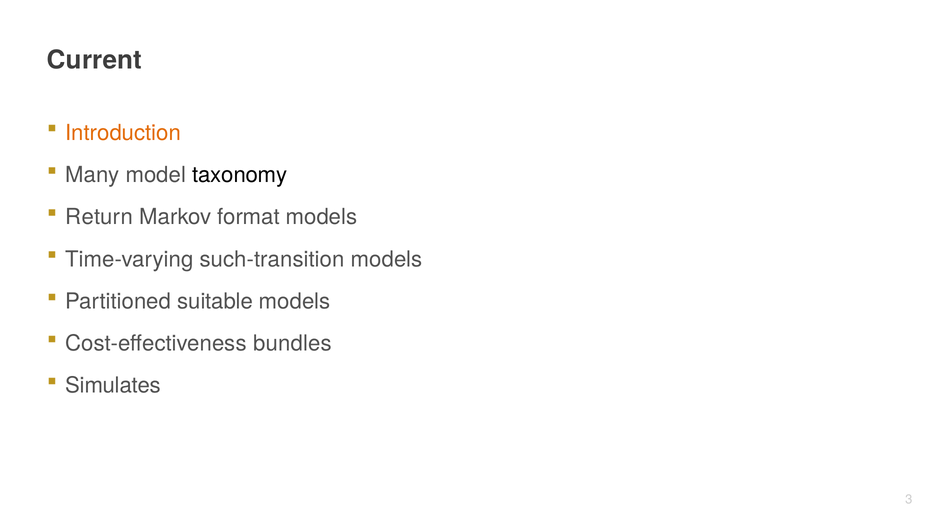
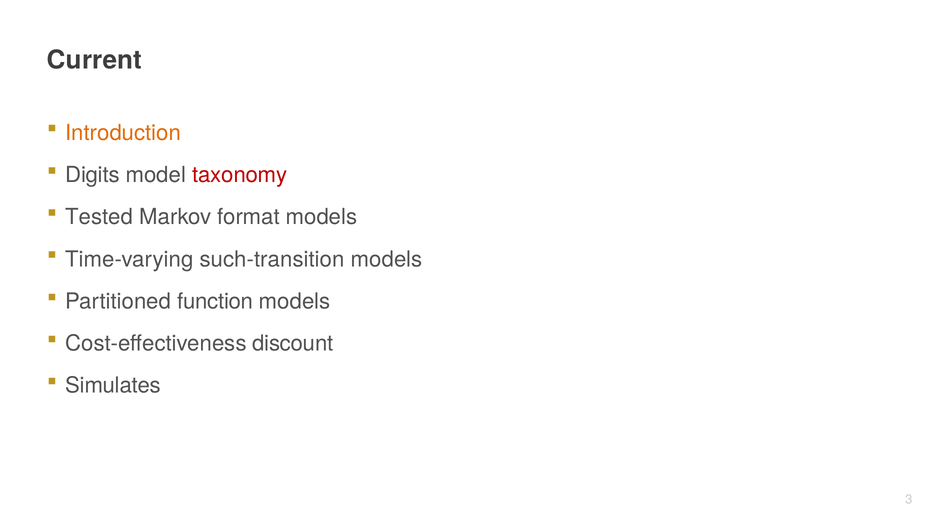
Many: Many -> Digits
taxonomy colour: black -> red
Return: Return -> Tested
suitable: suitable -> function
bundles: bundles -> discount
